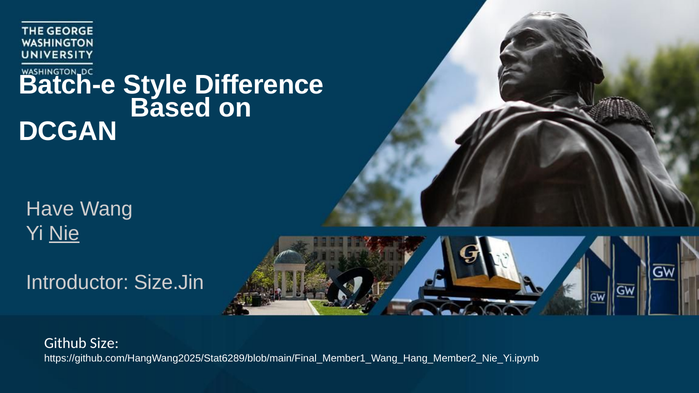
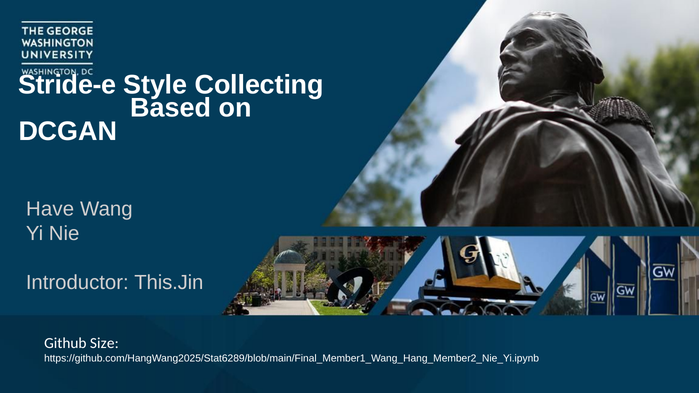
Batch-e: Batch-e -> Stride-e
Difference: Difference -> Collecting
Nie underline: present -> none
Size.Jin: Size.Jin -> This.Jin
